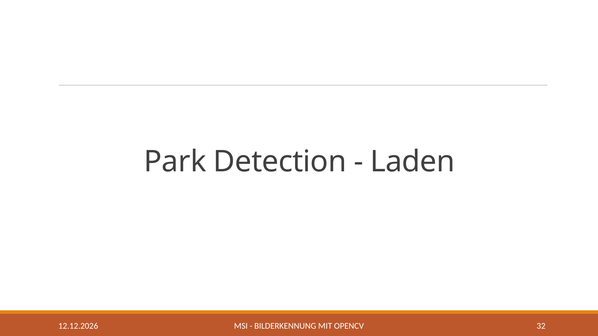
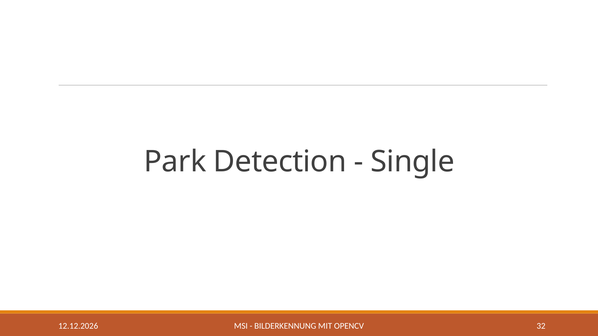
Laden: Laden -> Single
